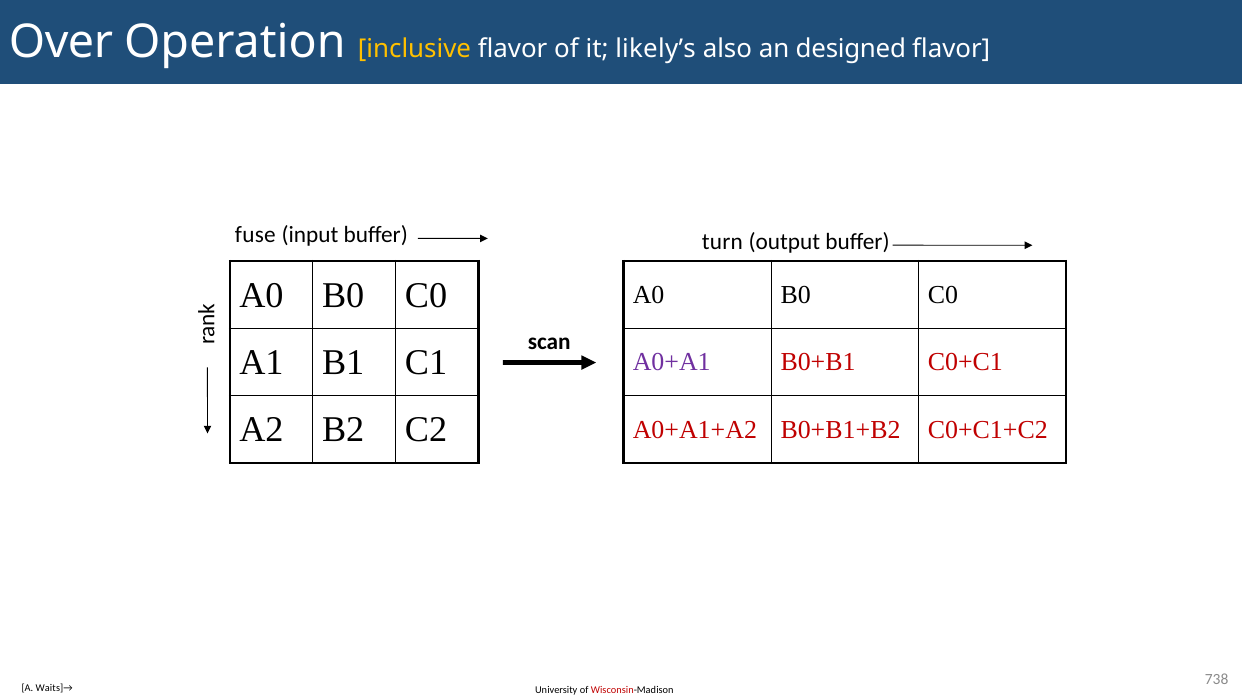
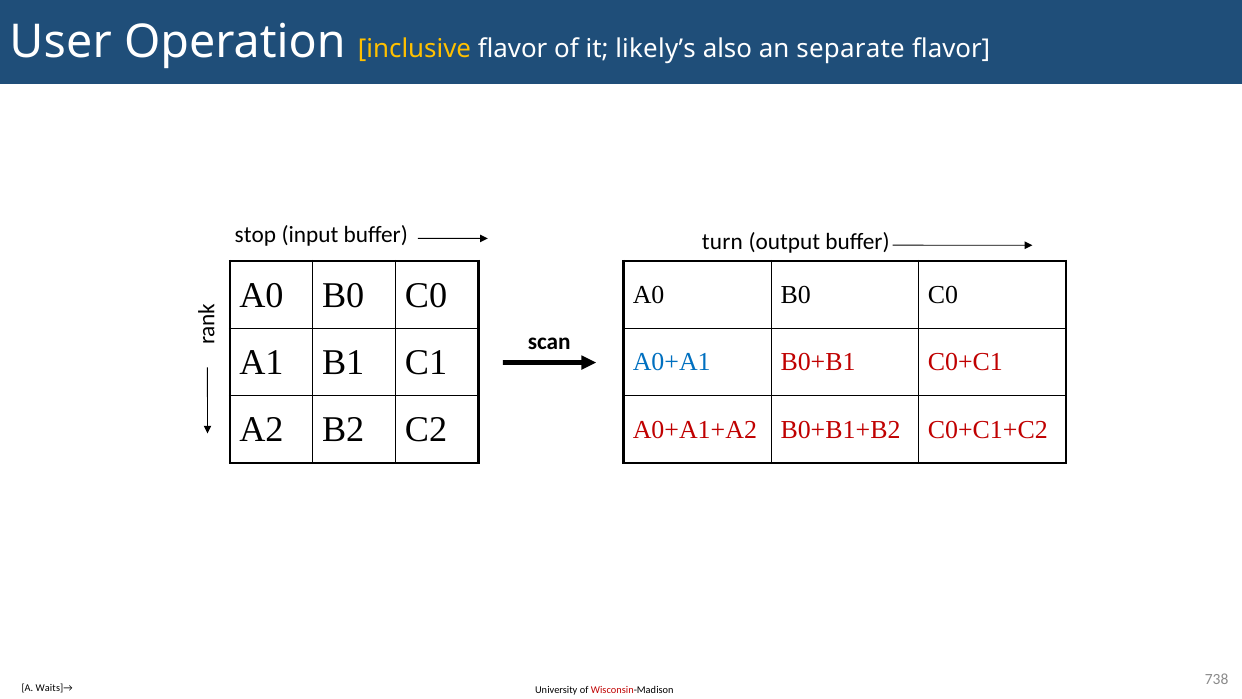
Over: Over -> User
designed: designed -> separate
fuse: fuse -> stop
A0+A1 colour: purple -> blue
